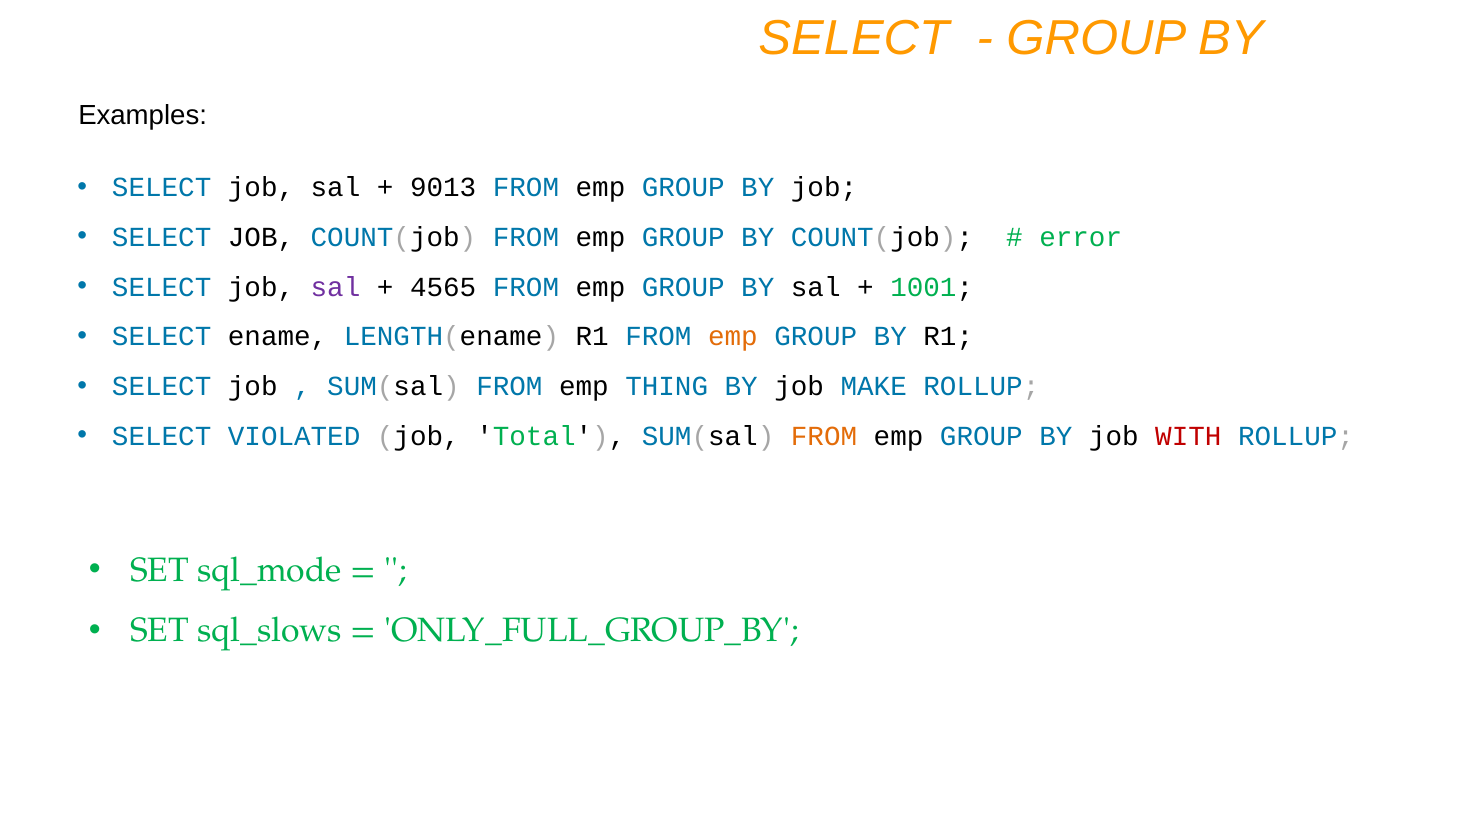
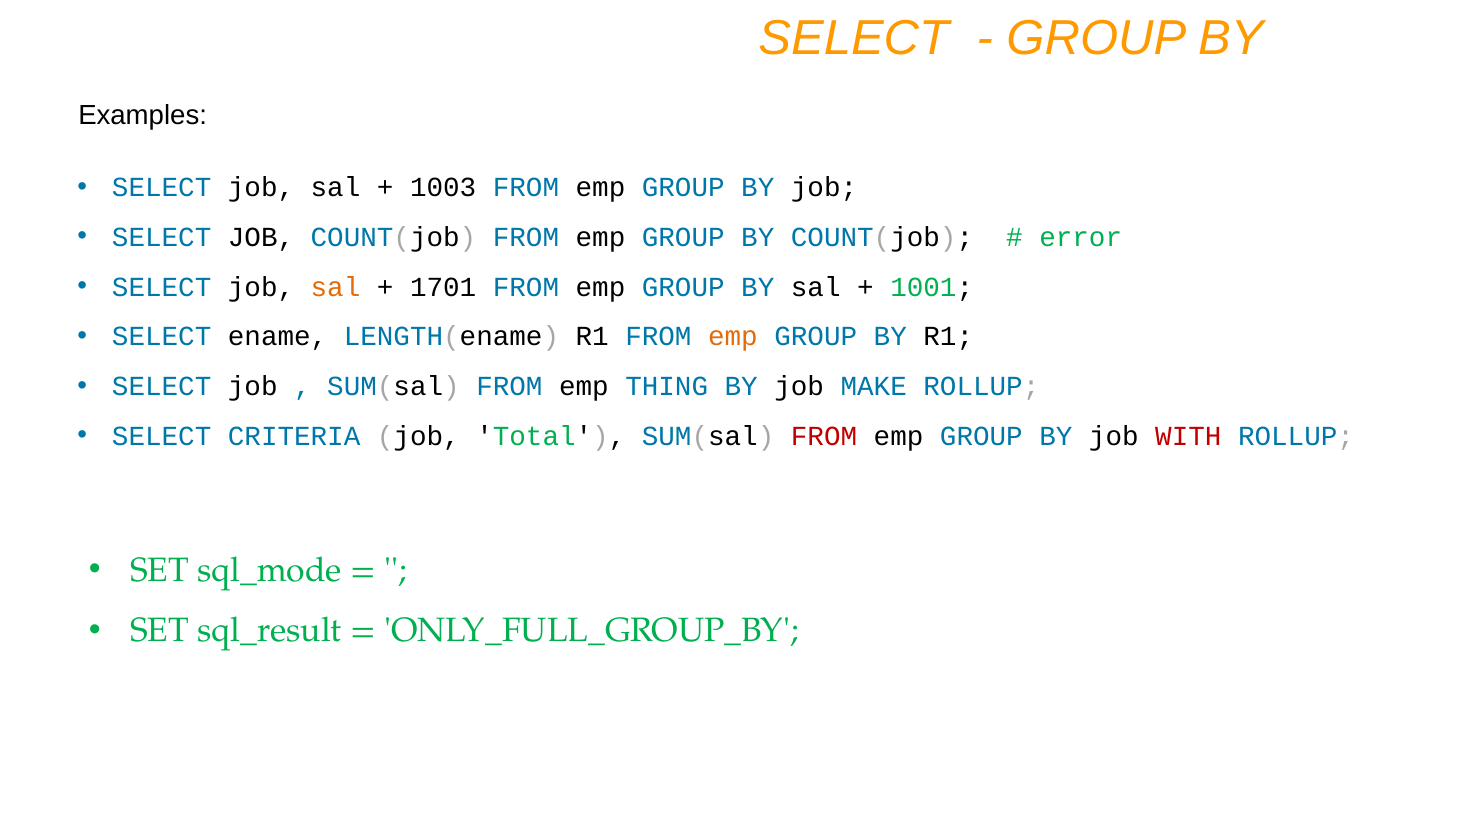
9013: 9013 -> 1003
sal at (336, 287) colour: purple -> orange
4565: 4565 -> 1701
VIOLATED: VIOLATED -> CRITERIA
FROM at (824, 436) colour: orange -> red
sql_slows: sql_slows -> sql_result
